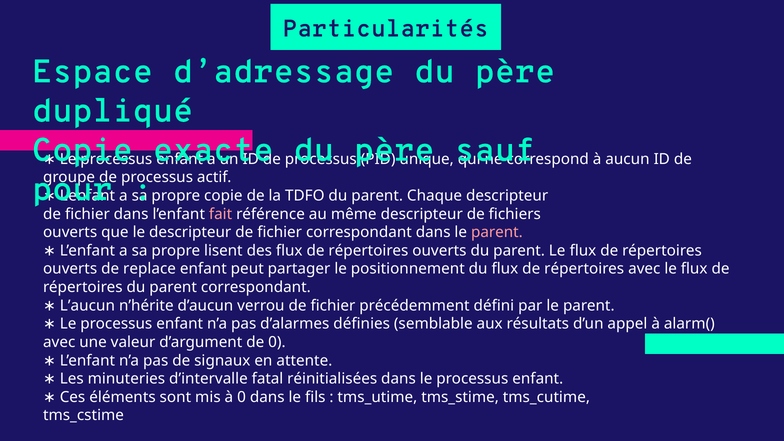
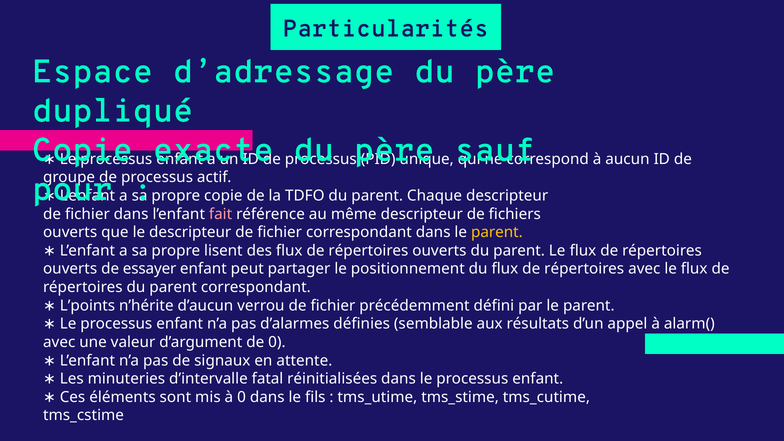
parent at (497, 232) colour: pink -> yellow
replace: replace -> essayer
L’aucun: L’aucun -> L’points
